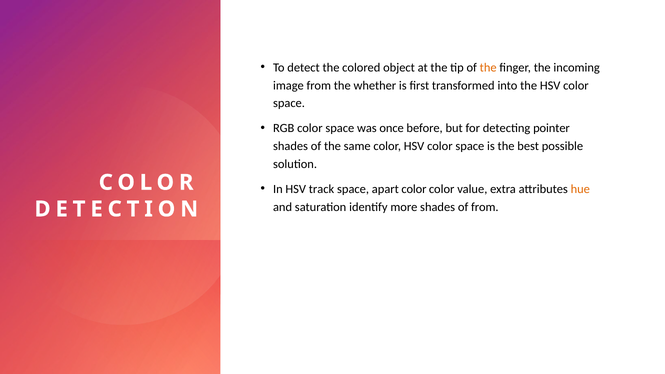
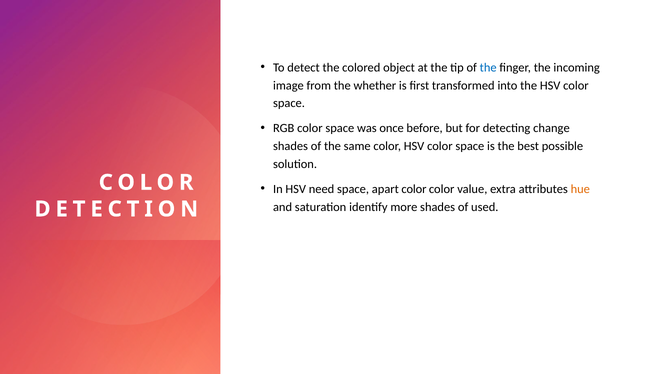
the at (488, 67) colour: orange -> blue
pointer: pointer -> change
track: track -> need
of from: from -> used
